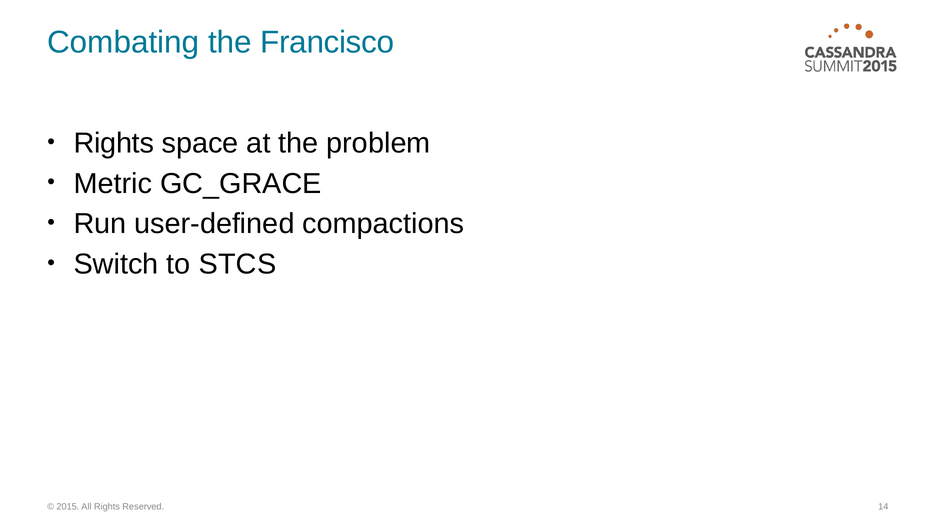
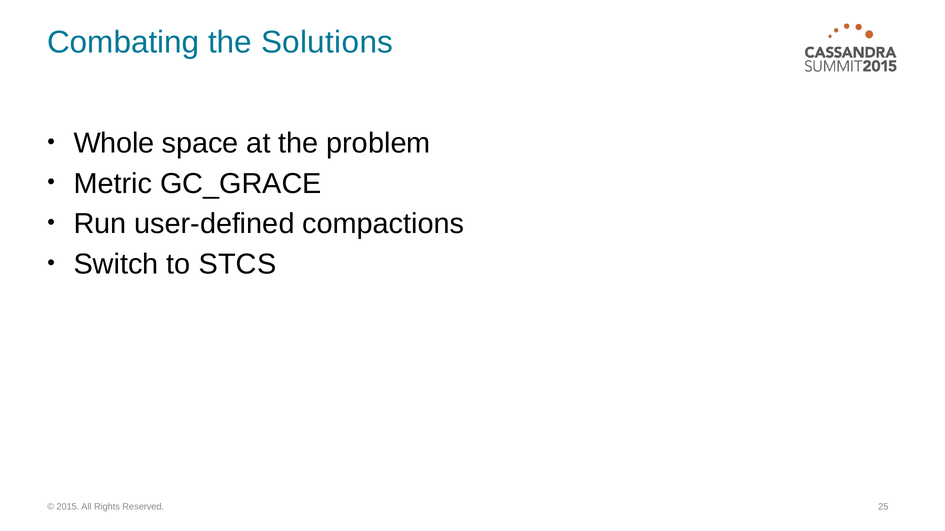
Francisco: Francisco -> Solutions
Rights at (114, 143): Rights -> Whole
14: 14 -> 25
